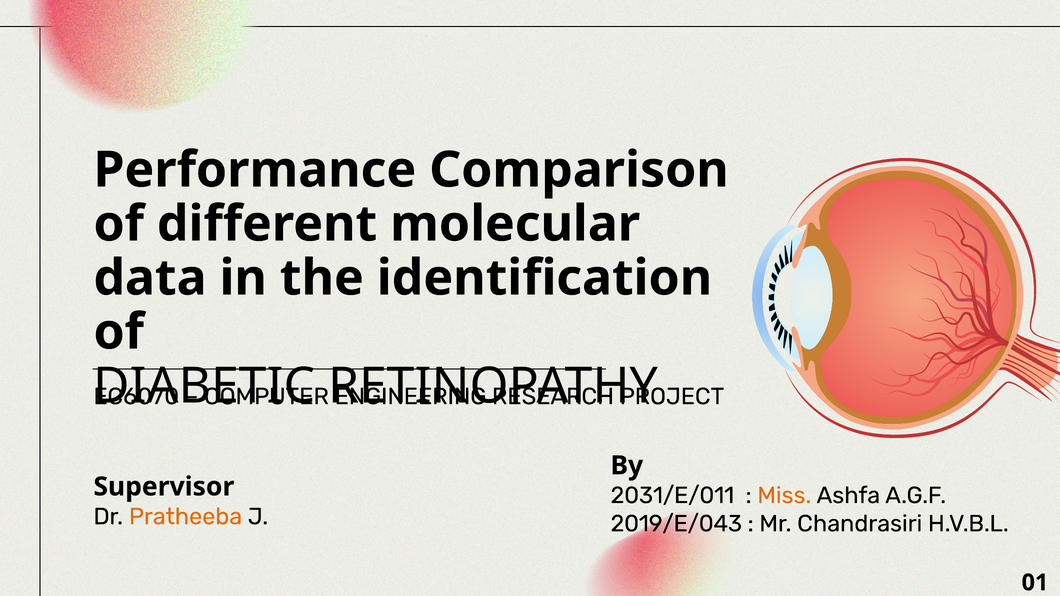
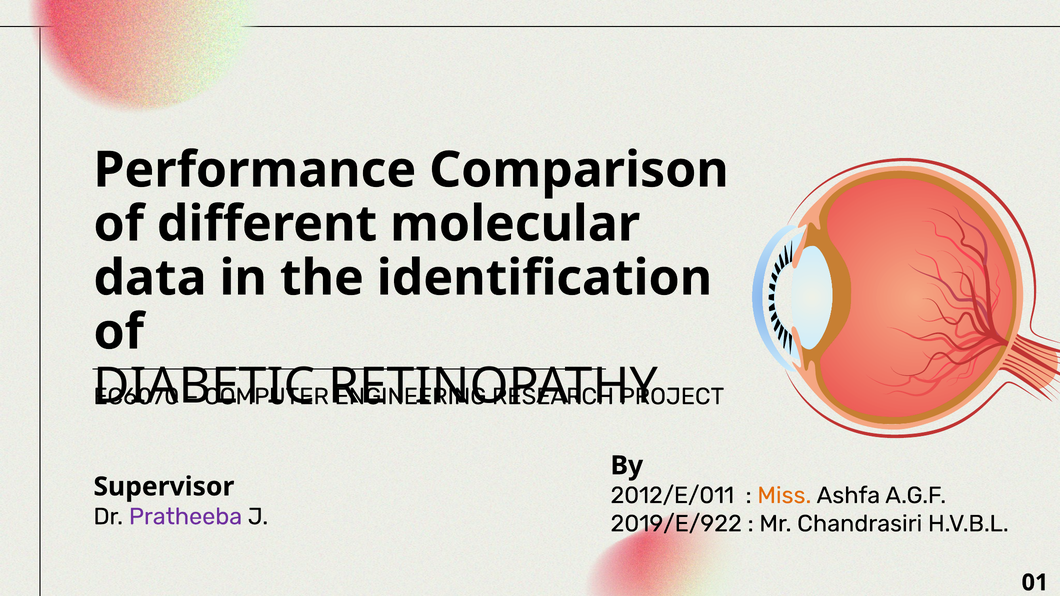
2031/E/011: 2031/E/011 -> 2012/E/011
Pratheeba colour: orange -> purple
2019/E/043: 2019/E/043 -> 2019/E/922
